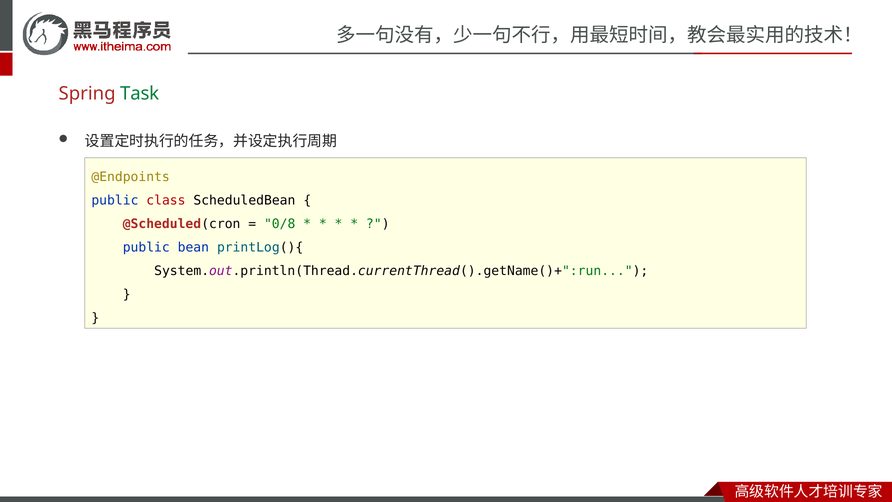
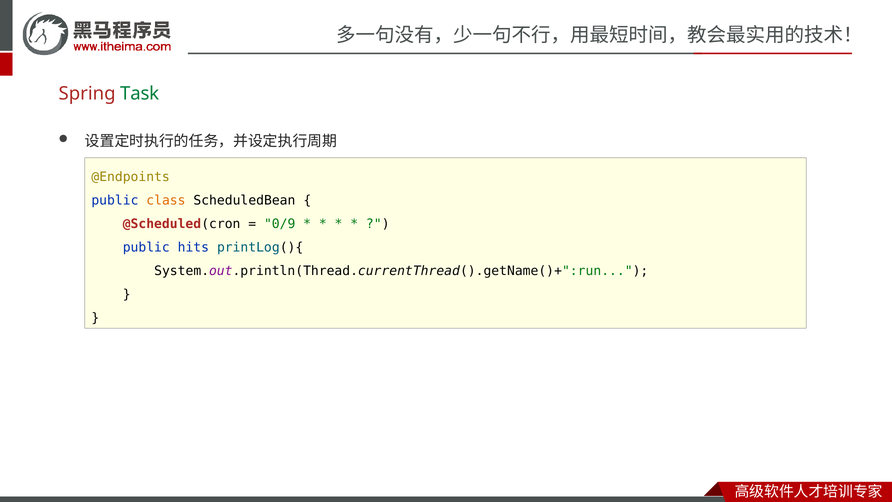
class colour: red -> orange
0/8: 0/8 -> 0/9
bean: bean -> hits
